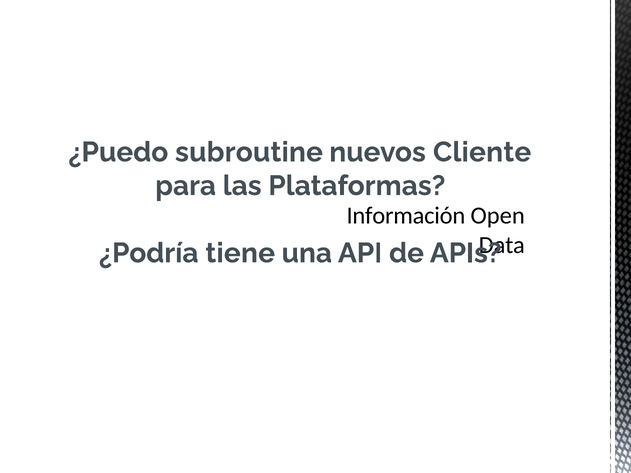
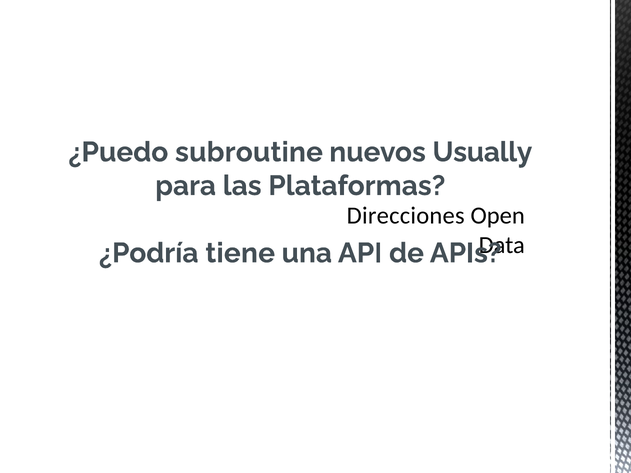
Cliente: Cliente -> Usually
Información: Información -> Direcciones
